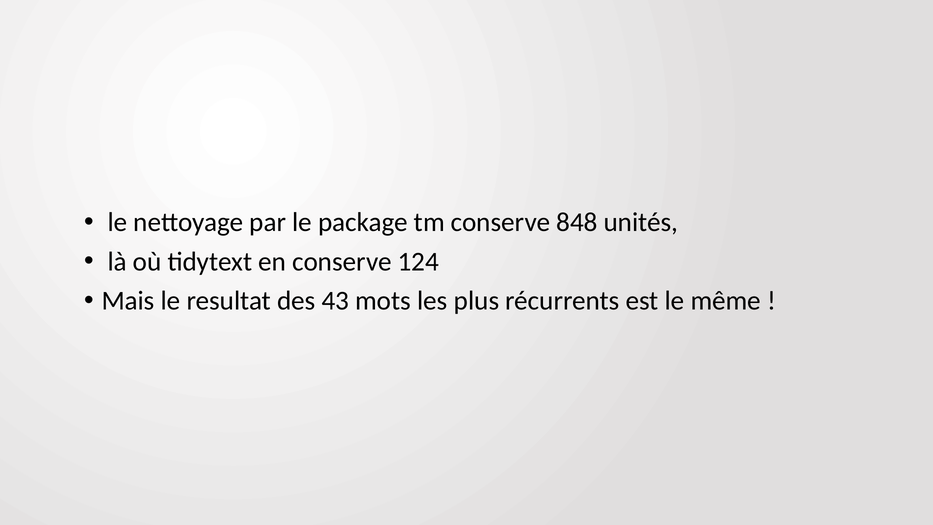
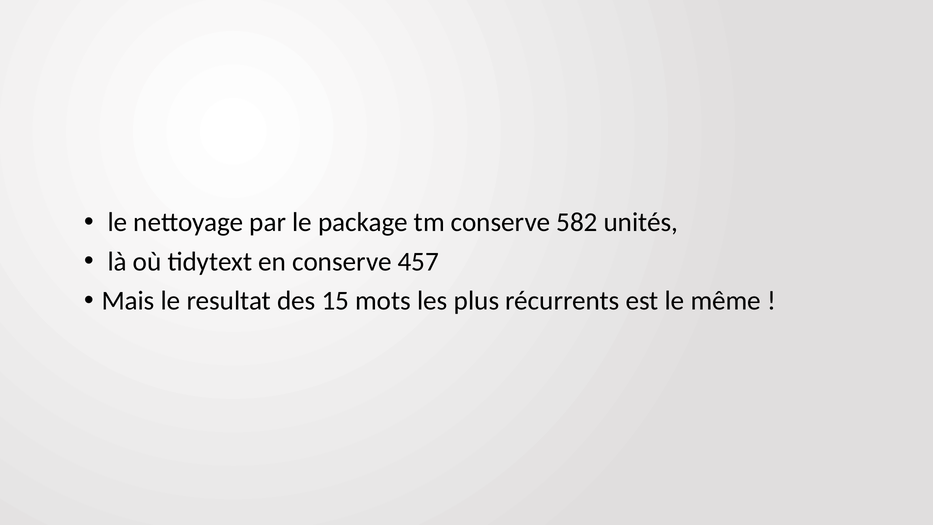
848: 848 -> 582
124: 124 -> 457
43: 43 -> 15
